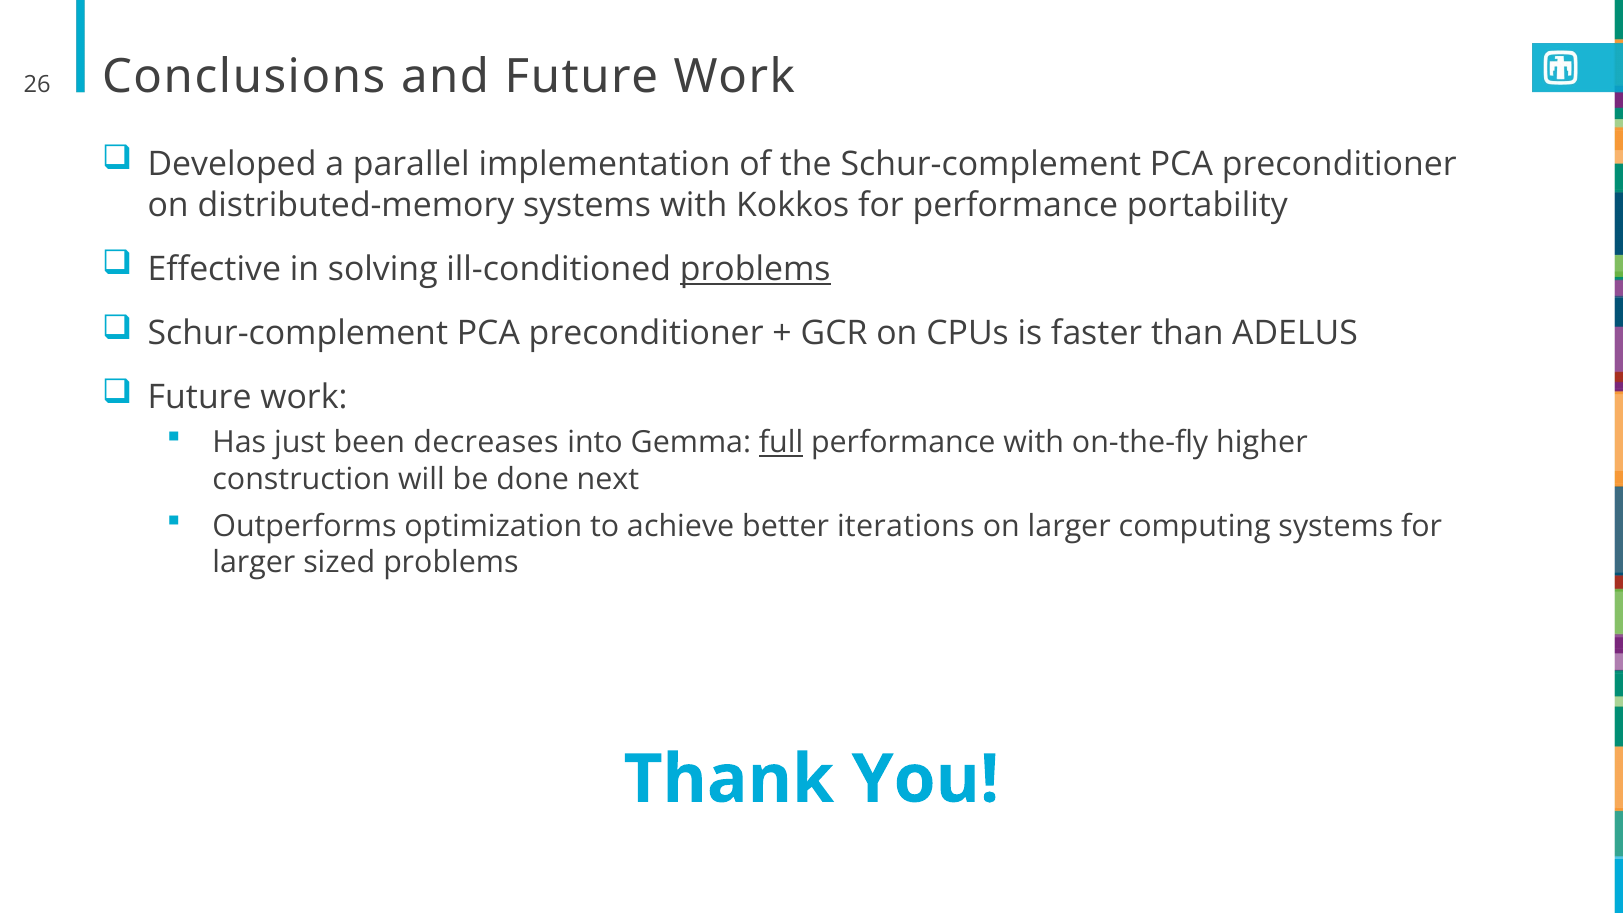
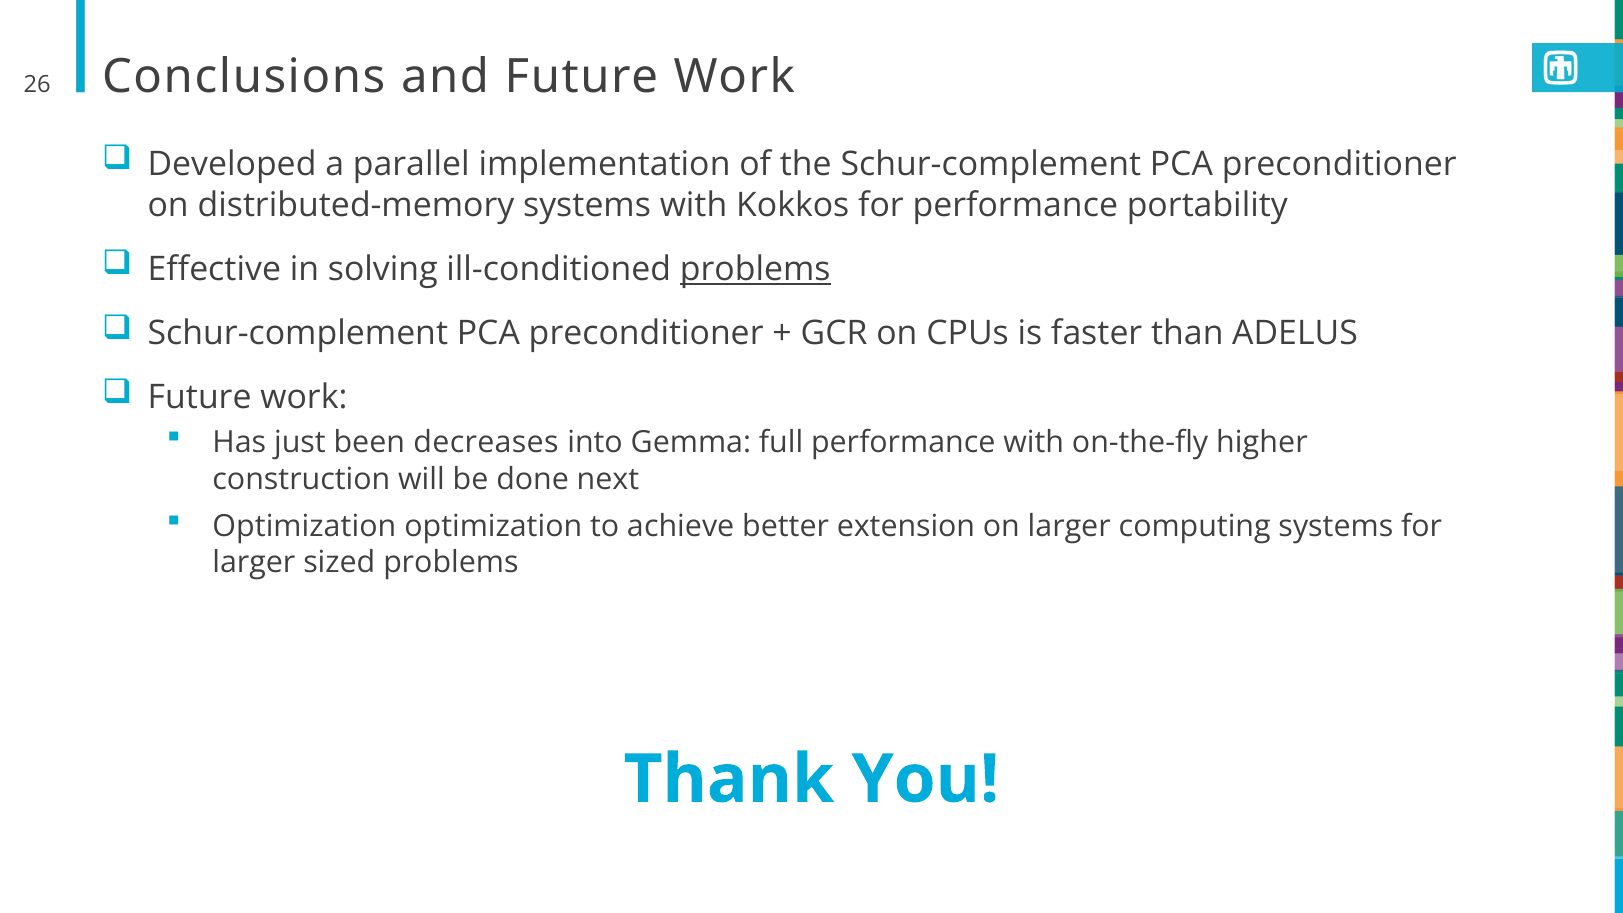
full underline: present -> none
Outperforms at (304, 526): Outperforms -> Optimization
iterations: iterations -> extension
